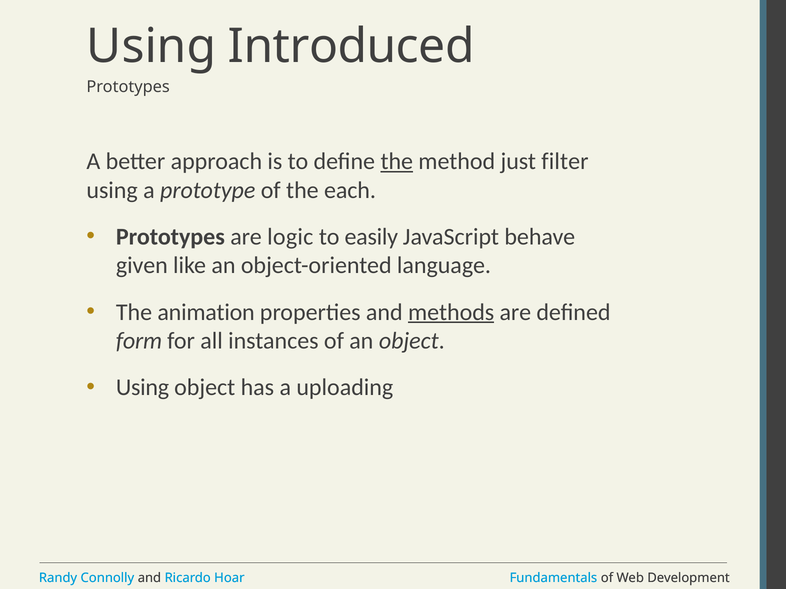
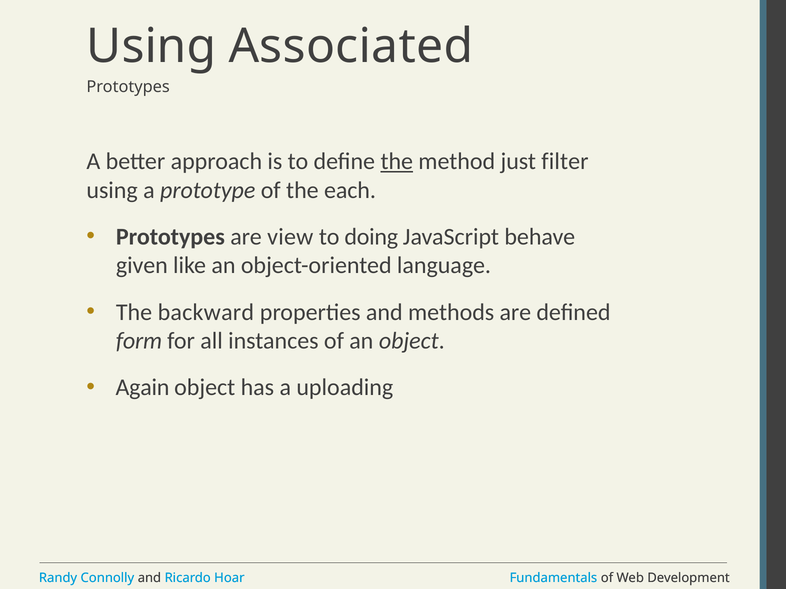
Introduced: Introduced -> Associated
logic: logic -> view
easily: easily -> doing
animation: animation -> backward
methods underline: present -> none
Using at (143, 388): Using -> Again
